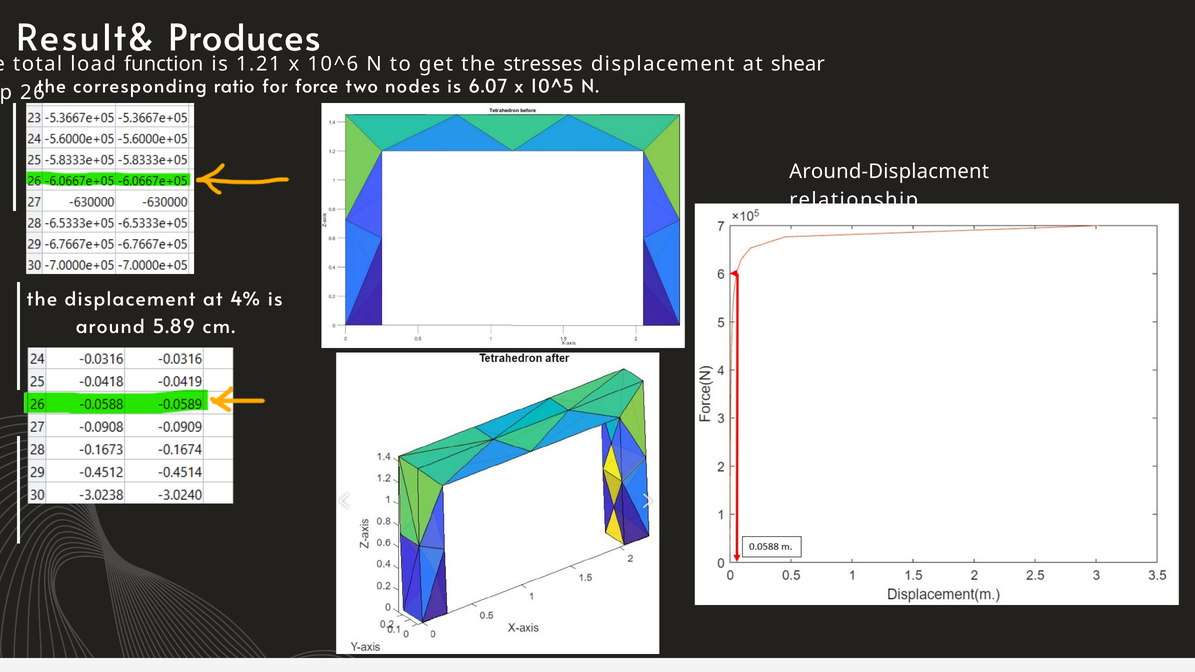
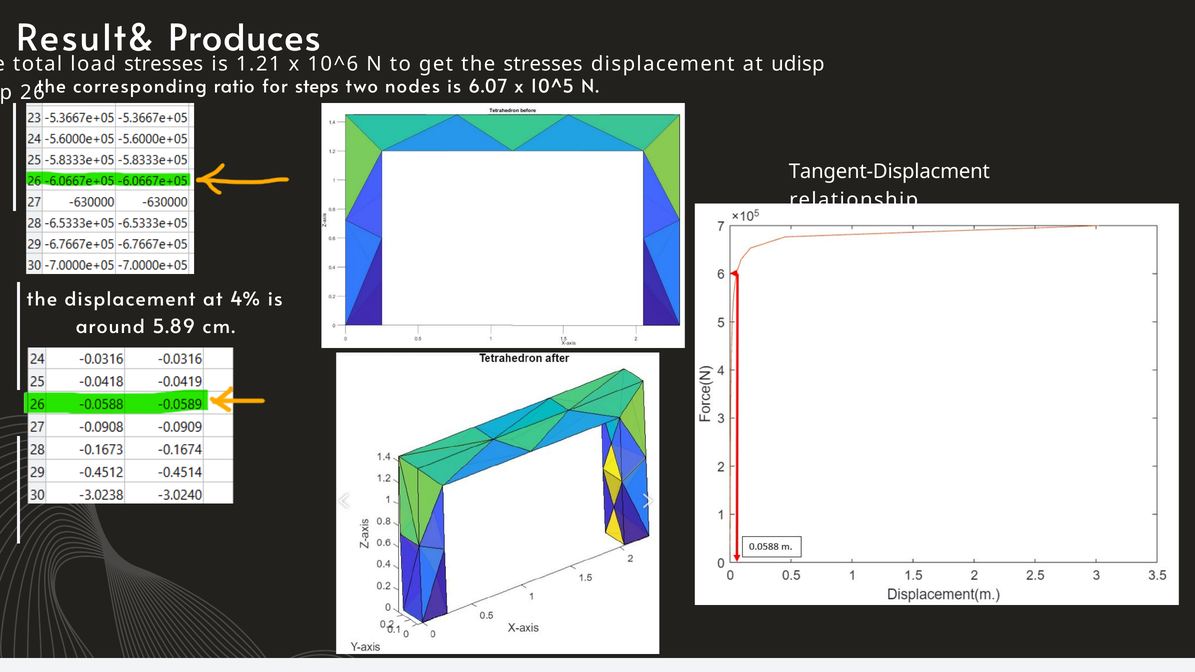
load function: function -> stresses
shear: shear -> udisp
force: force -> steps
Around-Displacment: Around-Displacment -> Tangent-Displacment
